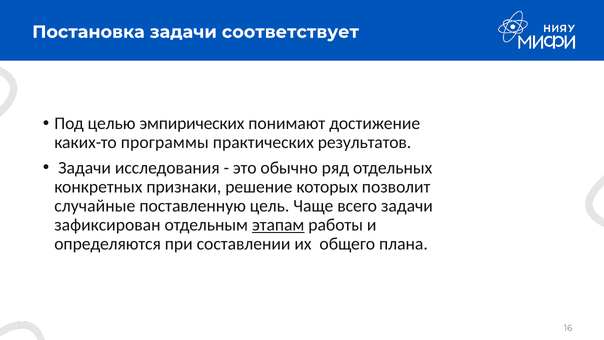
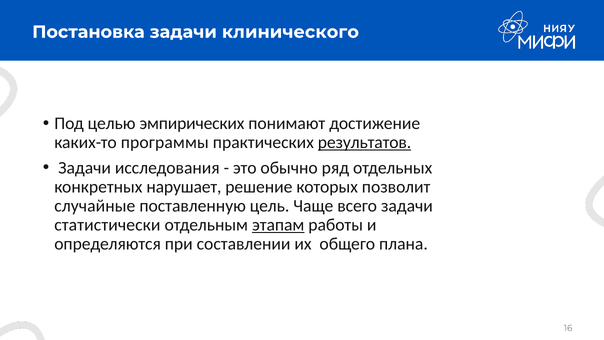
соответствует: соответствует -> клинического
результатов underline: none -> present
признаки: признаки -> нарушает
зафиксирован: зафиксирован -> статистически
